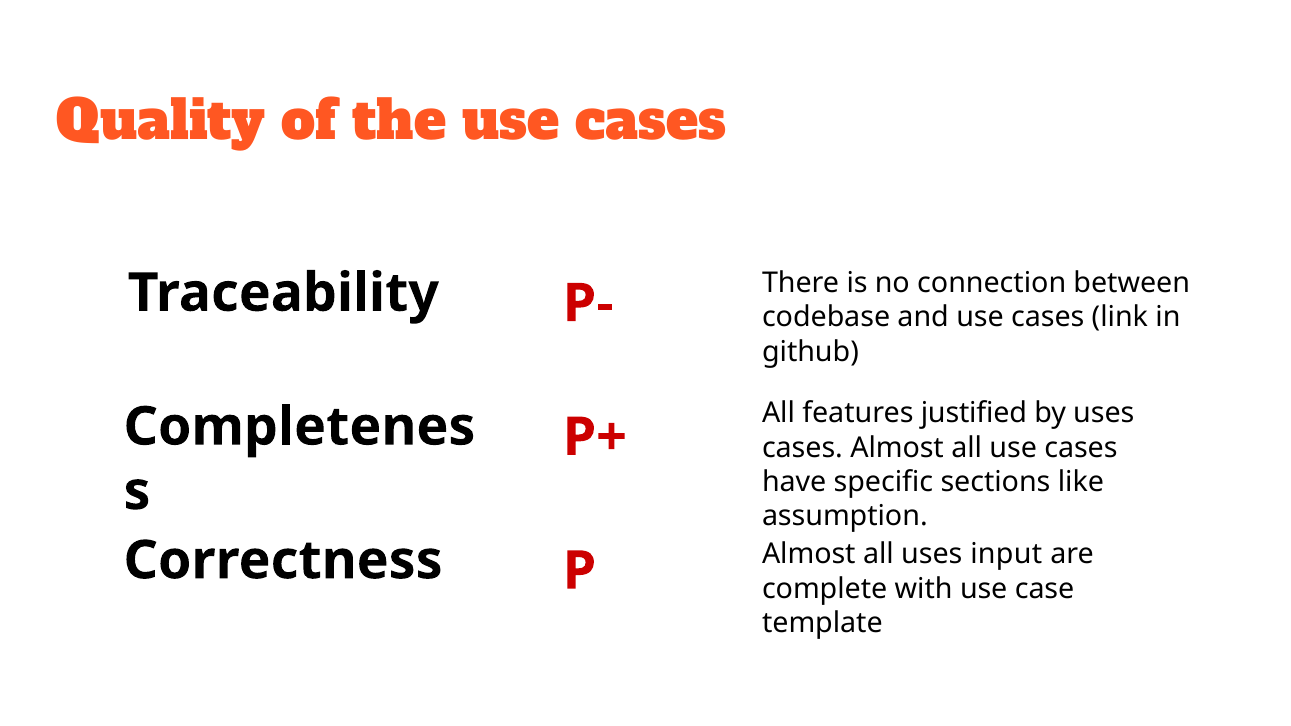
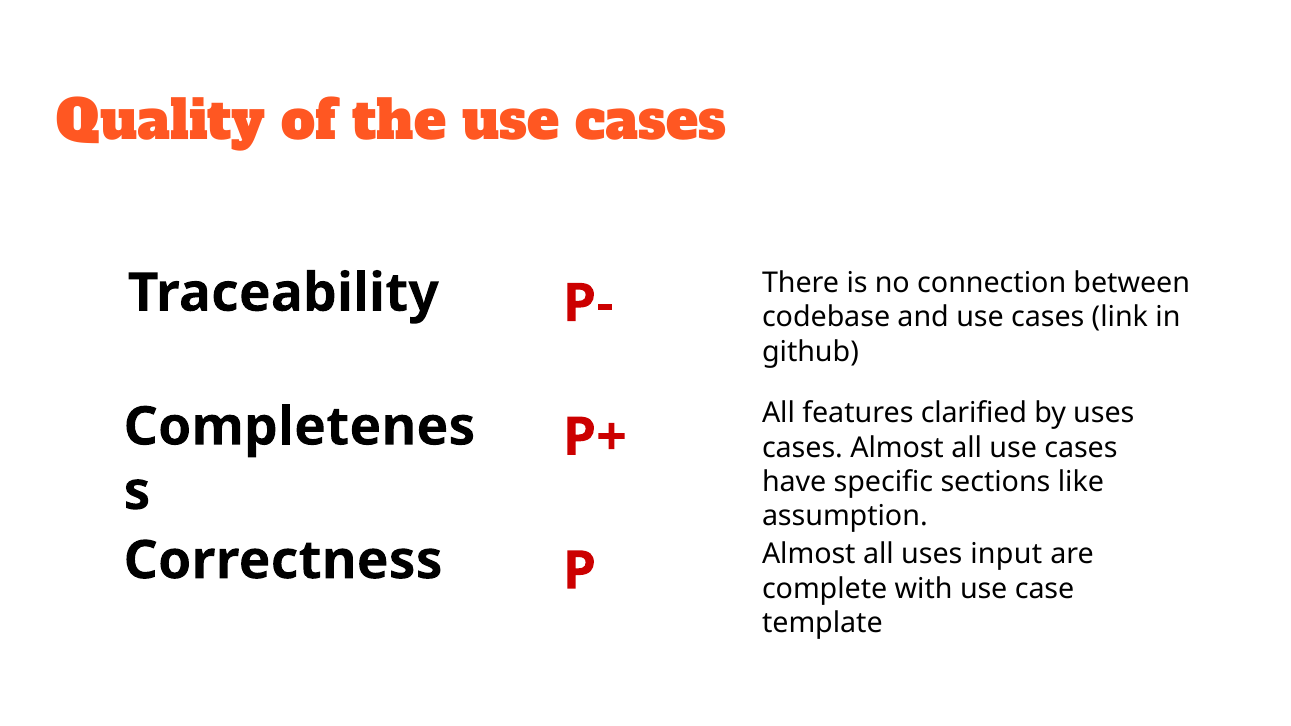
justified: justified -> clarified
